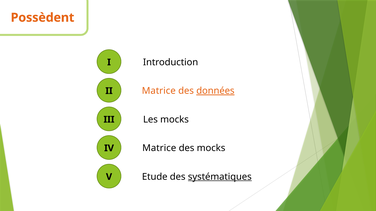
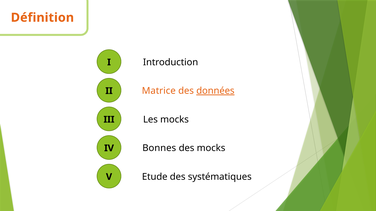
Possèdent: Possèdent -> Définition
Matrice at (159, 148): Matrice -> Bonnes
systématiques underline: present -> none
